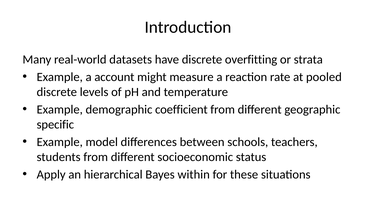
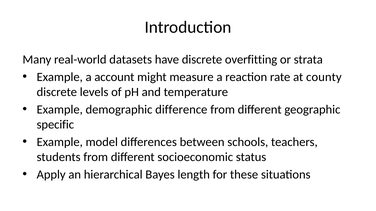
pooled: pooled -> county
coefficient: coefficient -> difference
within: within -> length
